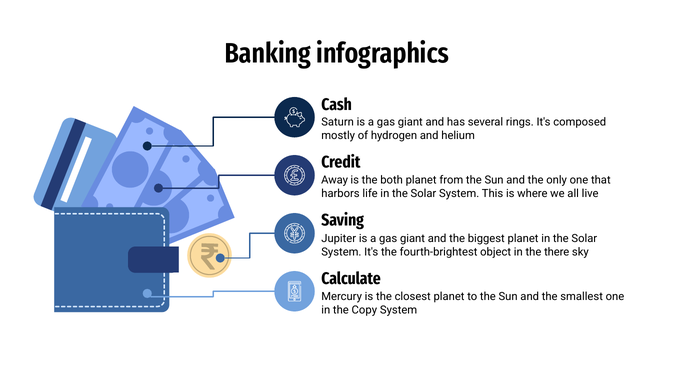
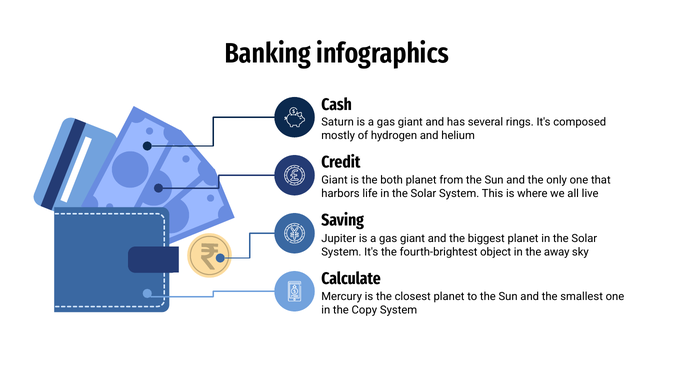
Away at (335, 180): Away -> Giant
there: there -> away
